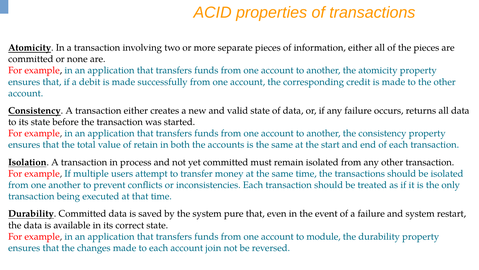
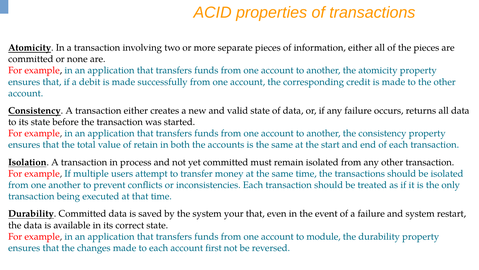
pure: pure -> your
join: join -> first
